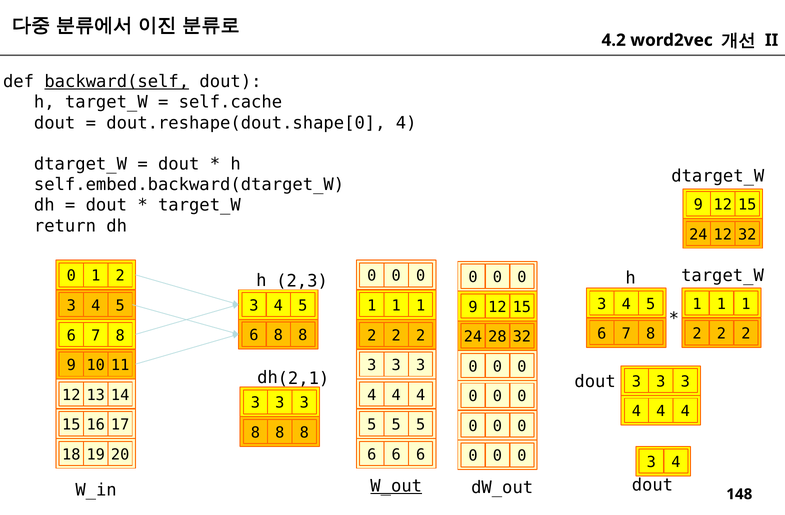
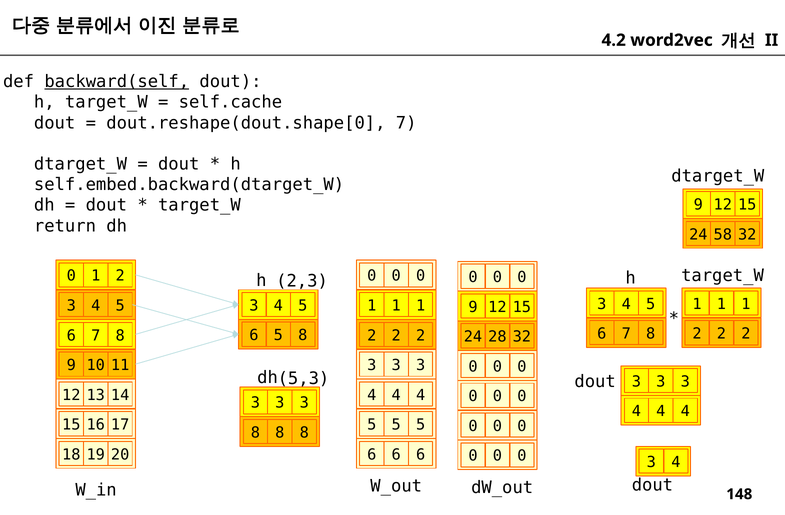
dout.reshape(dout.shape[0 4: 4 -> 7
24 12: 12 -> 58
6 8: 8 -> 5
2,1: 2,1 -> 5,3
W_out underline: present -> none
